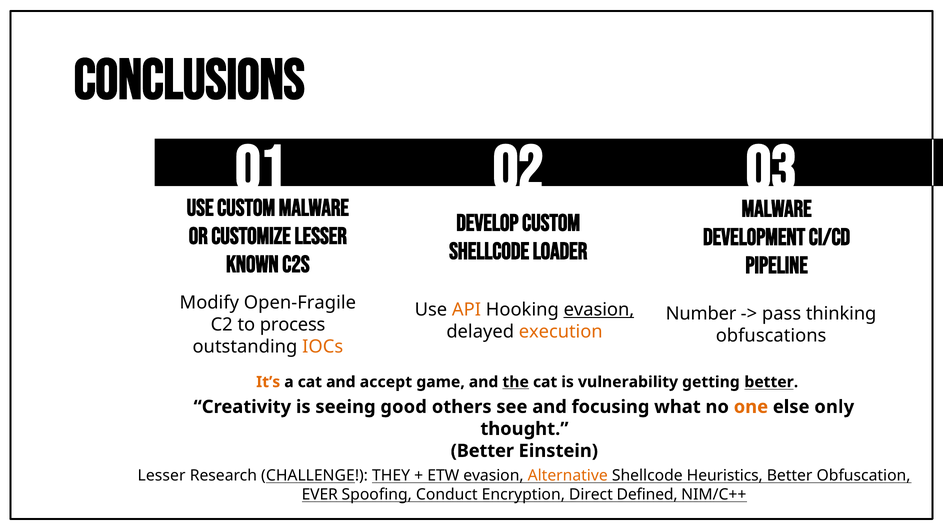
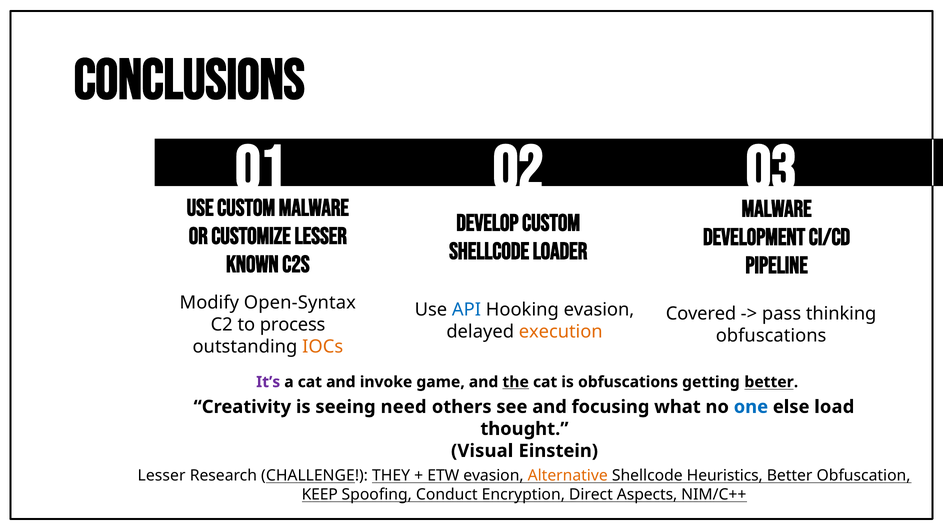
Open-Fragile: Open-Fragile -> Open-Syntax
API colour: orange -> blue
evasion at (599, 310) underline: present -> none
Number: Number -> Covered
It’s colour: orange -> purple
accept: accept -> invoke
is vulnerability: vulnerability -> obfuscations
good: good -> need
one colour: orange -> blue
only: only -> load
Better at (482, 451): Better -> Visual
EVER: EVER -> KEEP
Defined: Defined -> Aspects
